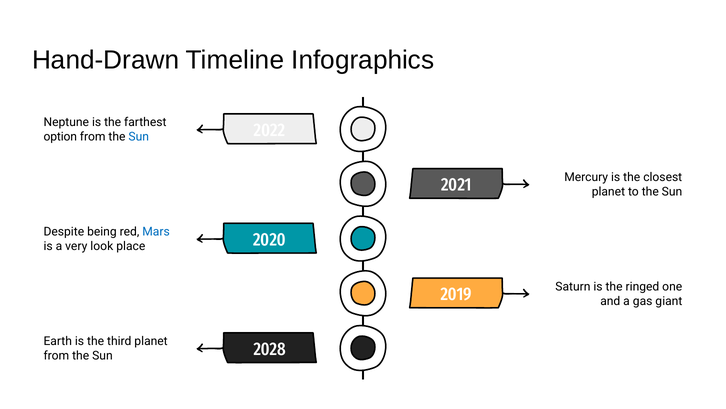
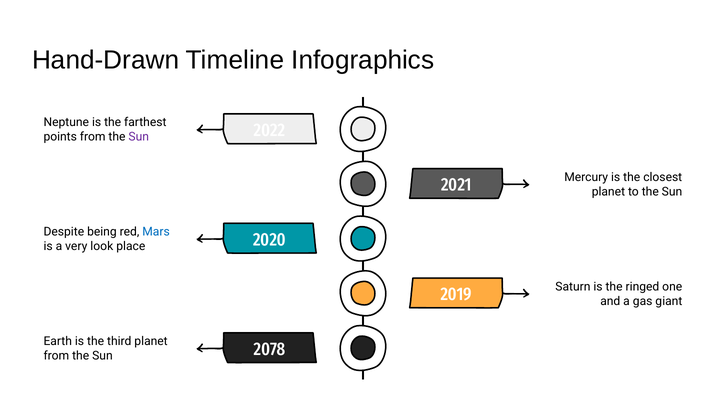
option: option -> points
Sun at (139, 137) colour: blue -> purple
2028: 2028 -> 2078
